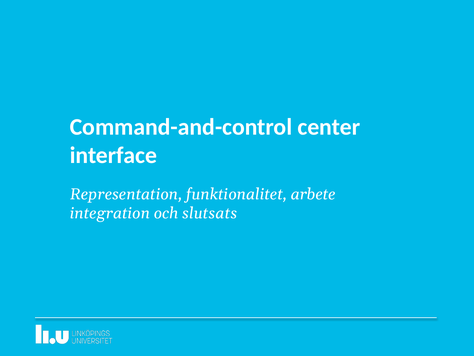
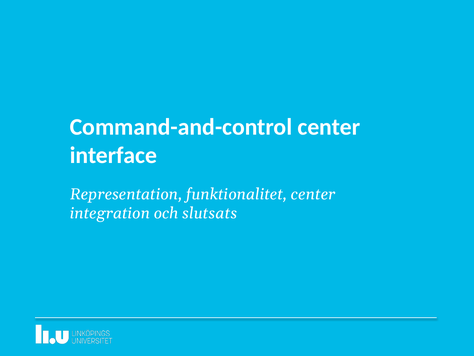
funktionalitet arbete: arbete -> center
